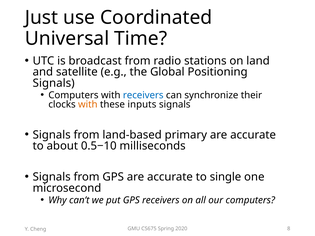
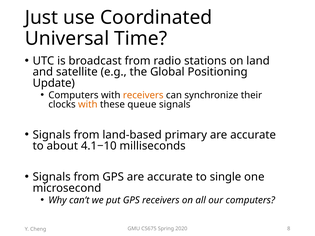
Signals at (54, 83): Signals -> Update
receivers at (143, 95) colour: blue -> orange
inputs: inputs -> queue
0.5−10: 0.5−10 -> 4.1−10
